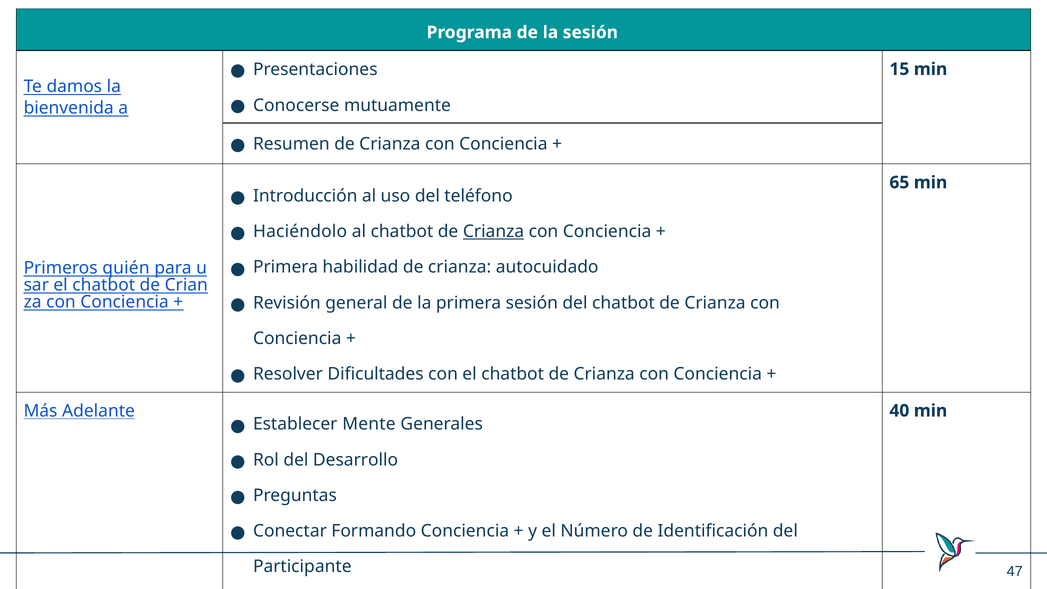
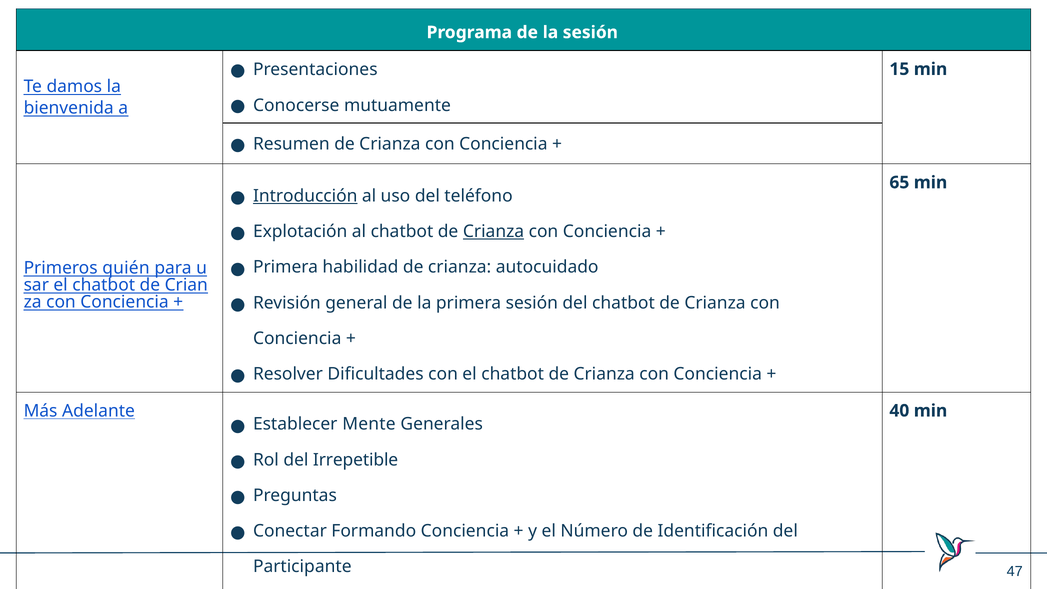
Introducción underline: none -> present
Haciéndolo: Haciéndolo -> Explotación
Desarrollo: Desarrollo -> Irrepetible
